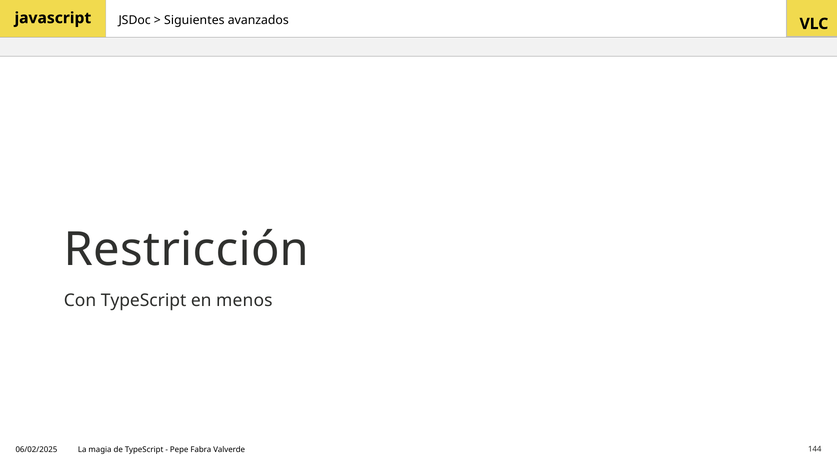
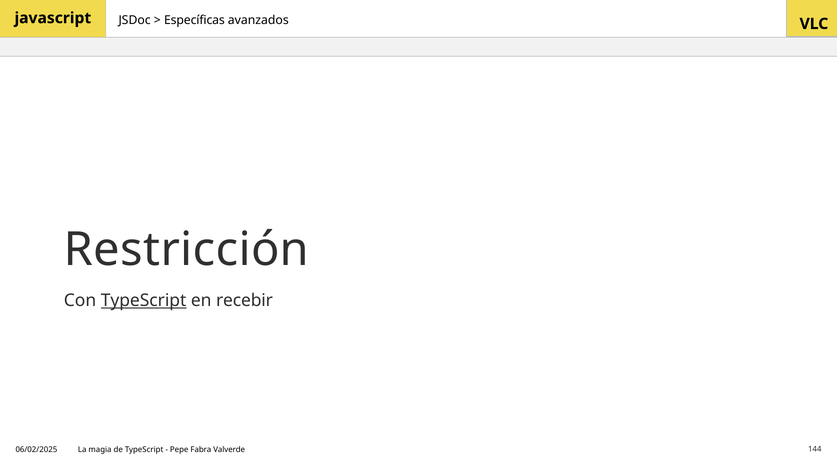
Siguientes: Siguientes -> Específicas
TypeScript at (144, 300) underline: none -> present
menos: menos -> recebir
